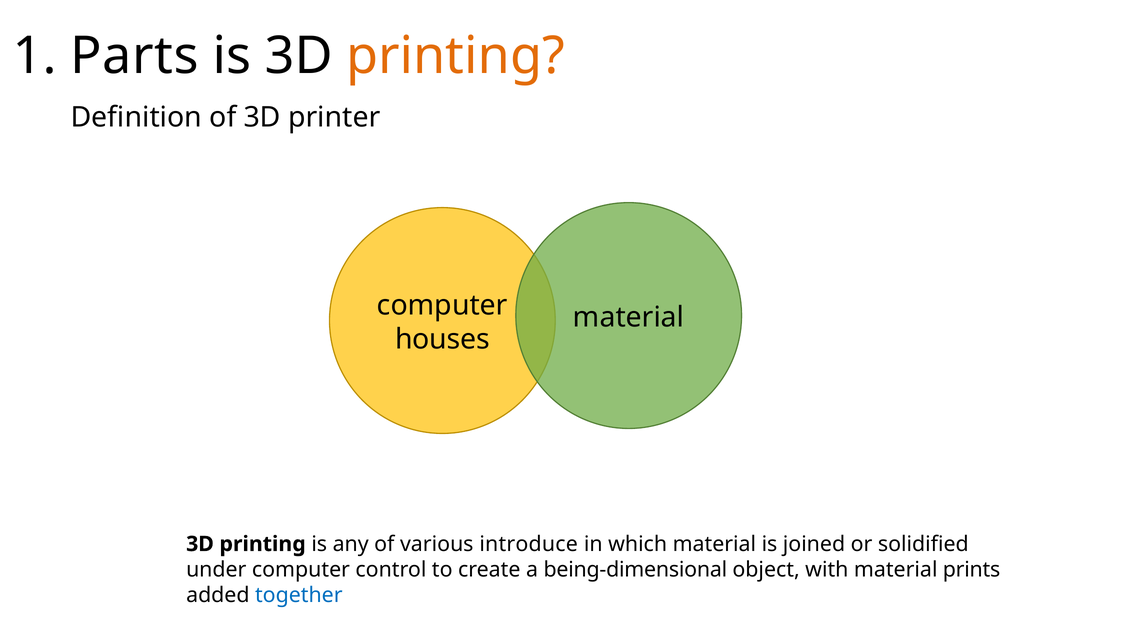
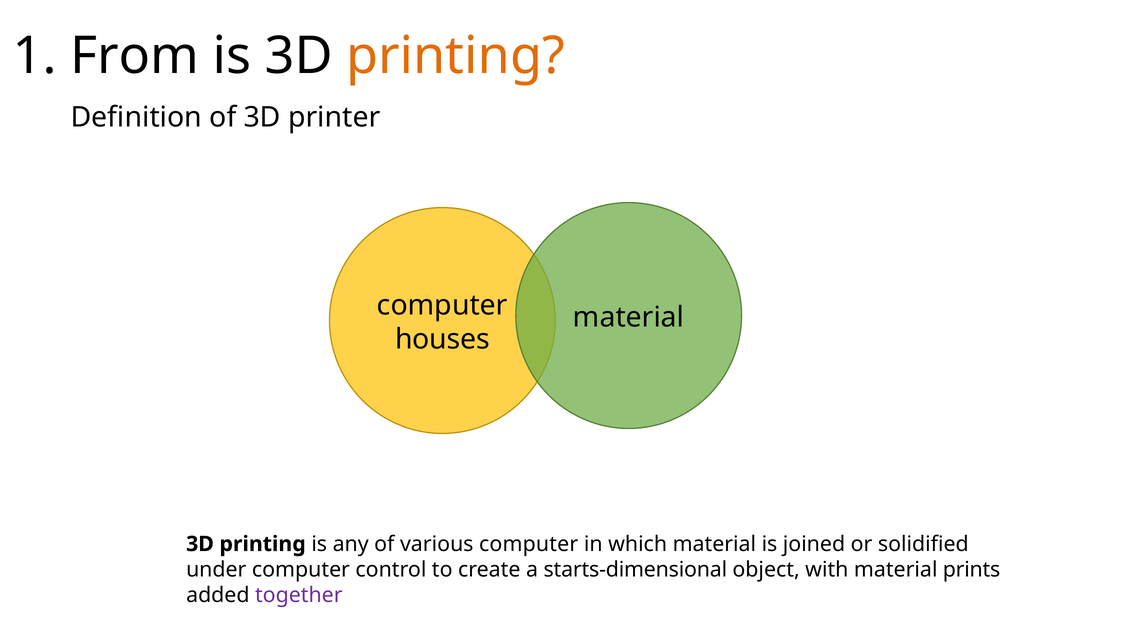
Parts: Parts -> From
various introduce: introduce -> computer
being-dimensional: being-dimensional -> starts-dimensional
together colour: blue -> purple
